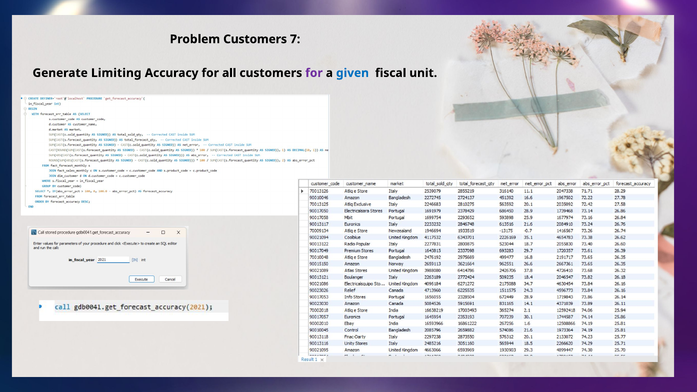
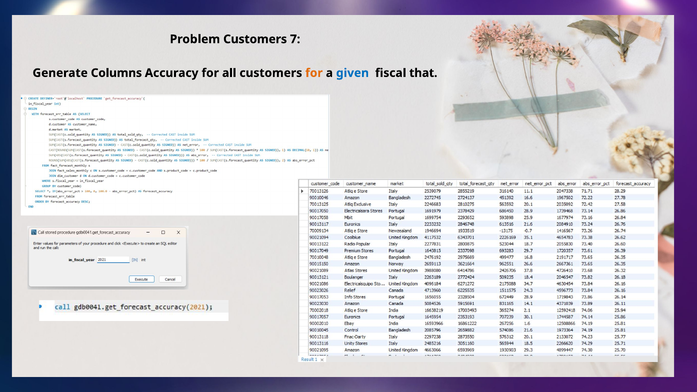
Limiting: Limiting -> Columns
for at (314, 73) colour: purple -> orange
unit: unit -> that
